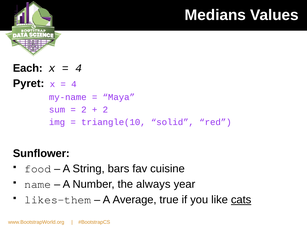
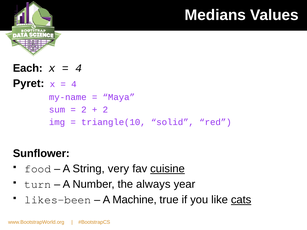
bars: bars -> very
cuisine underline: none -> present
name: name -> turn
likes-them: likes-them -> likes-been
Average: Average -> Machine
